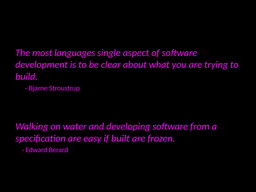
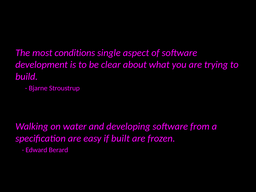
languages: languages -> conditions
